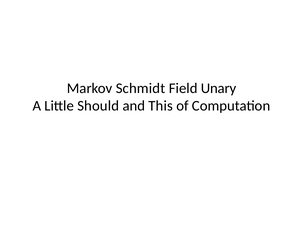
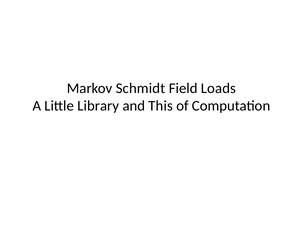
Unary: Unary -> Loads
Should: Should -> Library
